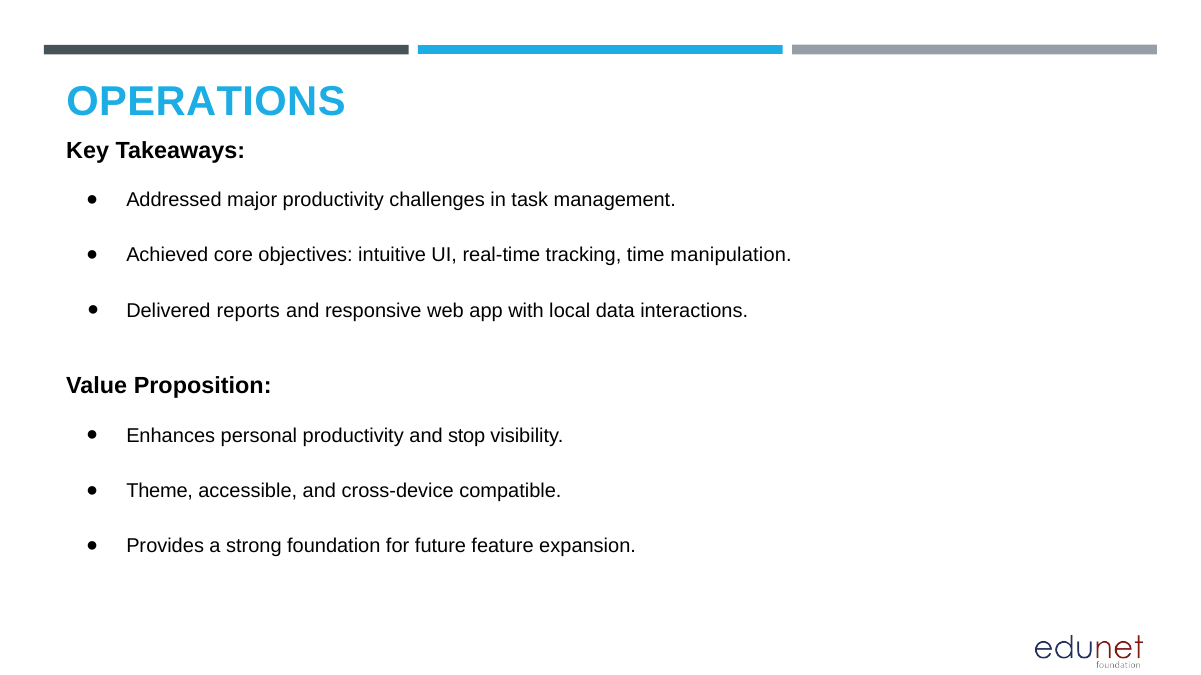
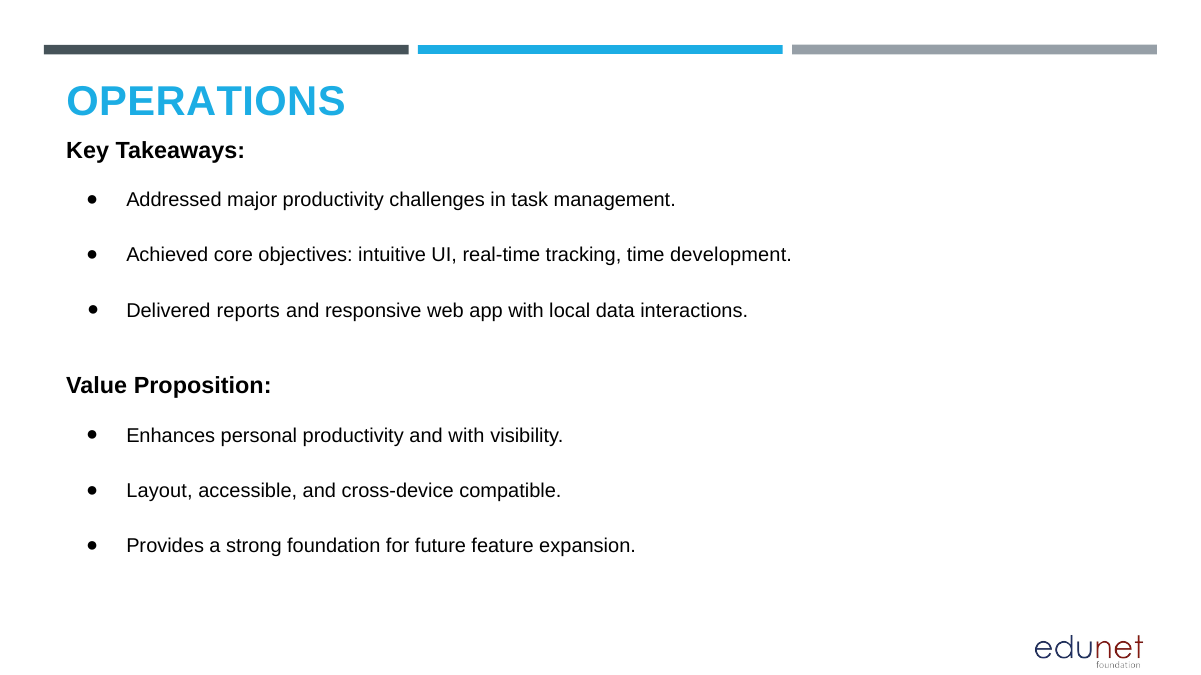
manipulation: manipulation -> development
and stop: stop -> with
Theme: Theme -> Layout
